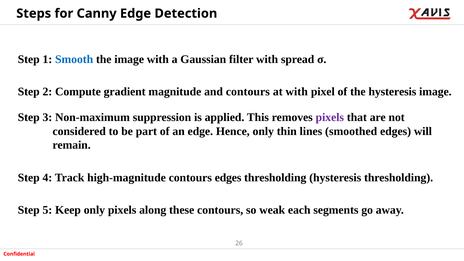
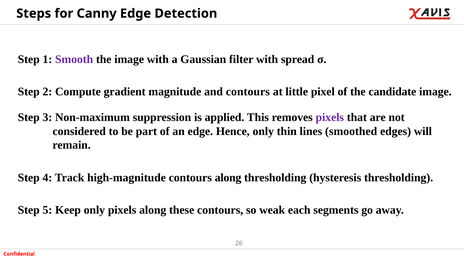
Smooth colour: blue -> purple
at with: with -> little
the hysteresis: hysteresis -> candidate
contours edges: edges -> along
